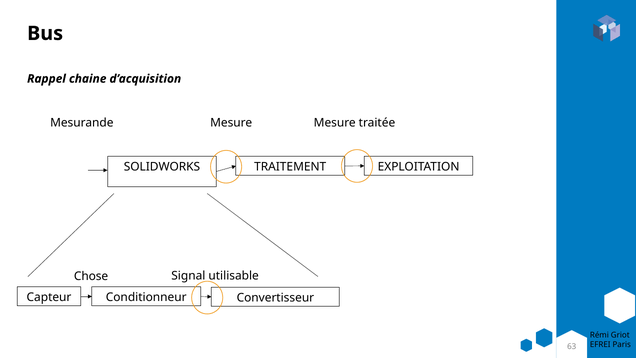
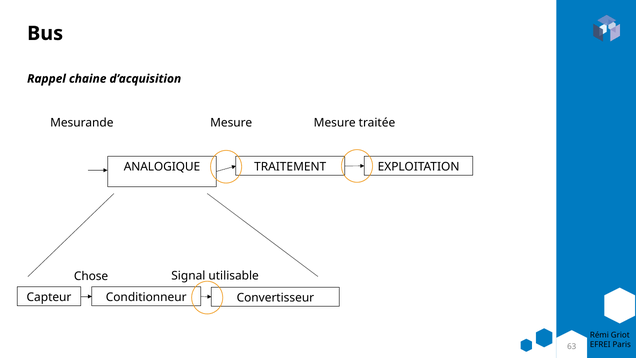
SOLIDWORKS: SOLIDWORKS -> ANALOGIQUE
